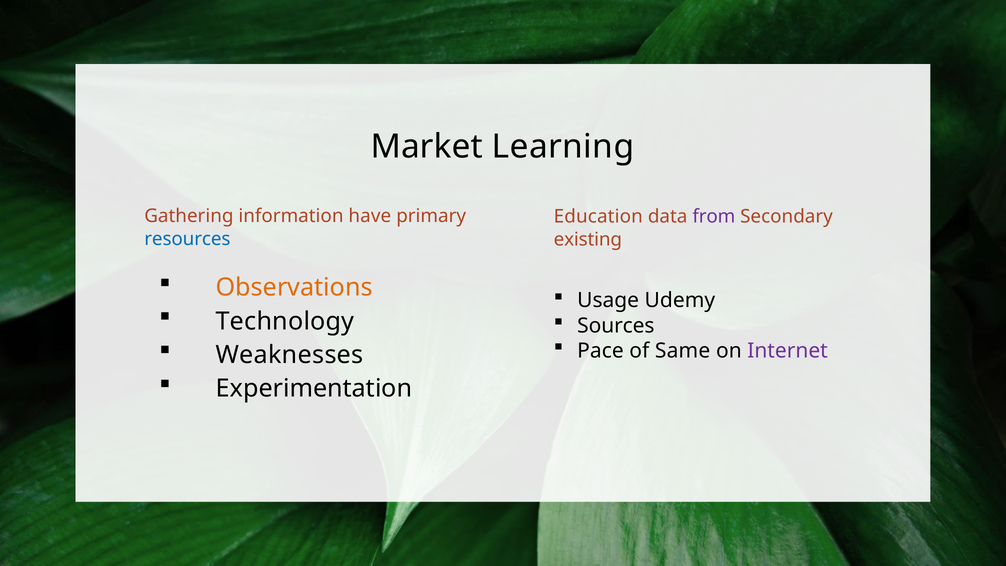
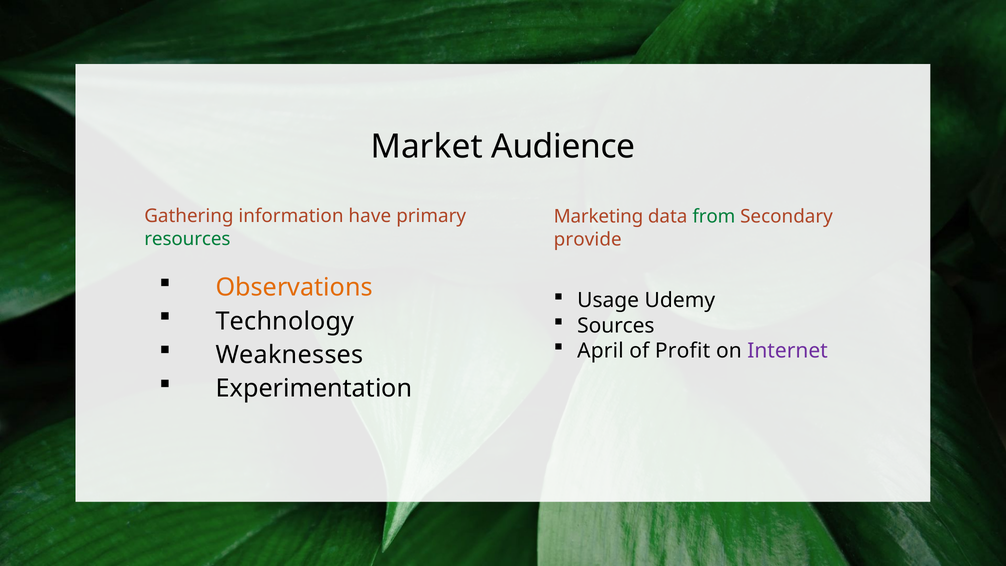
Learning: Learning -> Audience
Education: Education -> Marketing
from colour: purple -> green
resources colour: blue -> green
existing: existing -> provide
Pace: Pace -> April
Same: Same -> Profit
